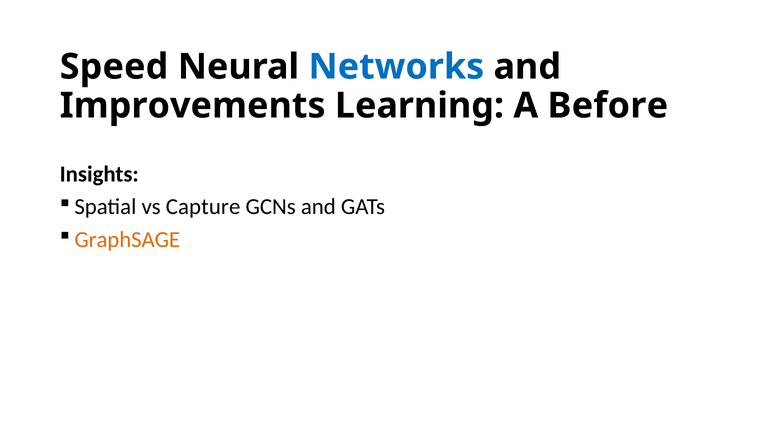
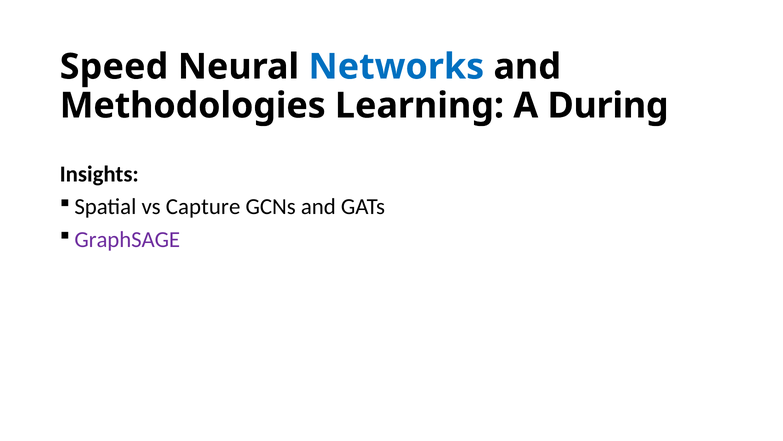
Improvements: Improvements -> Methodologies
Before: Before -> During
GraphSAGE colour: orange -> purple
